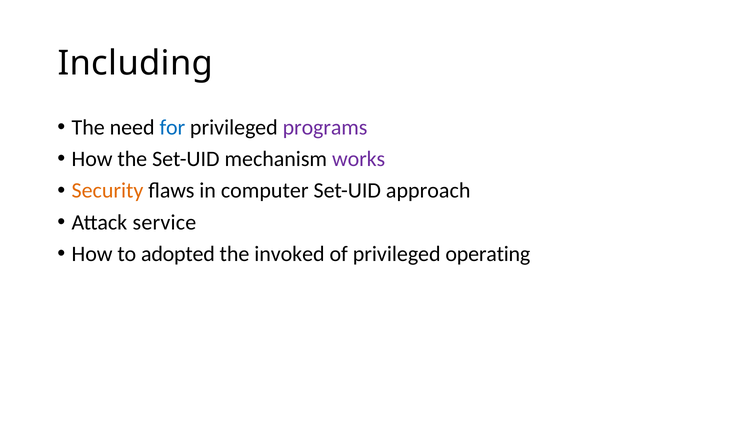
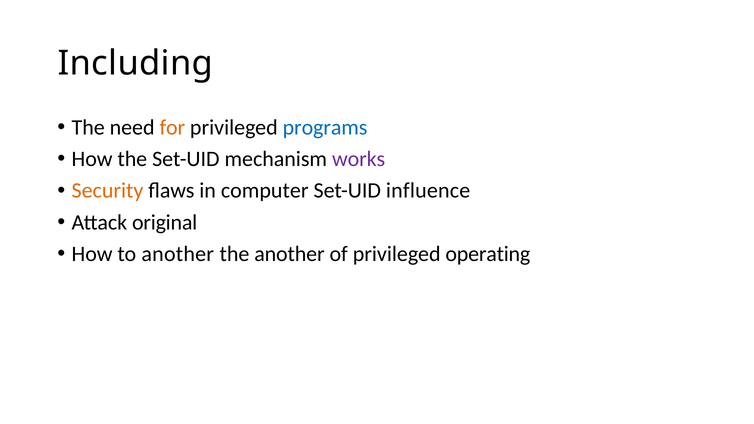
for colour: blue -> orange
programs colour: purple -> blue
approach: approach -> influence
service: service -> original
to adopted: adopted -> another
the invoked: invoked -> another
